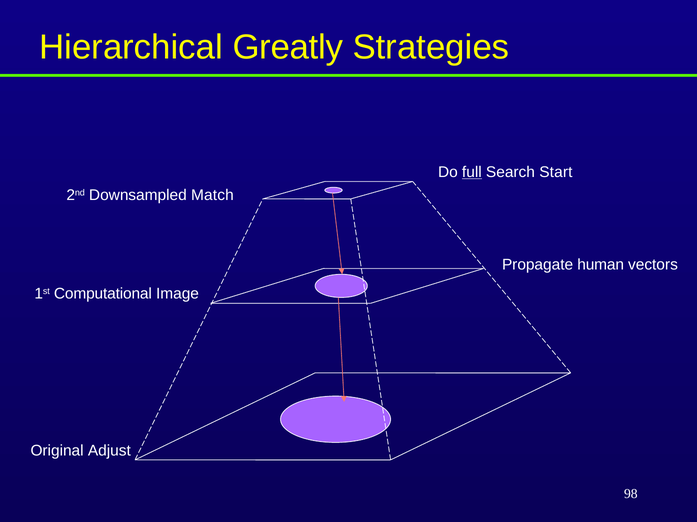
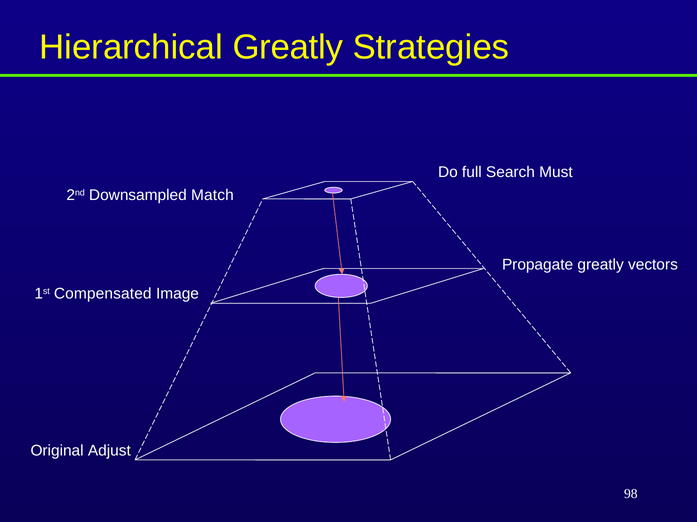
full underline: present -> none
Start: Start -> Must
Propagate human: human -> greatly
Computational: Computational -> Compensated
